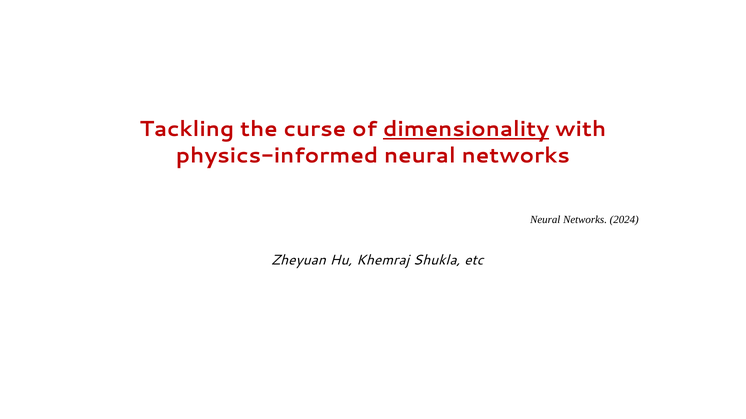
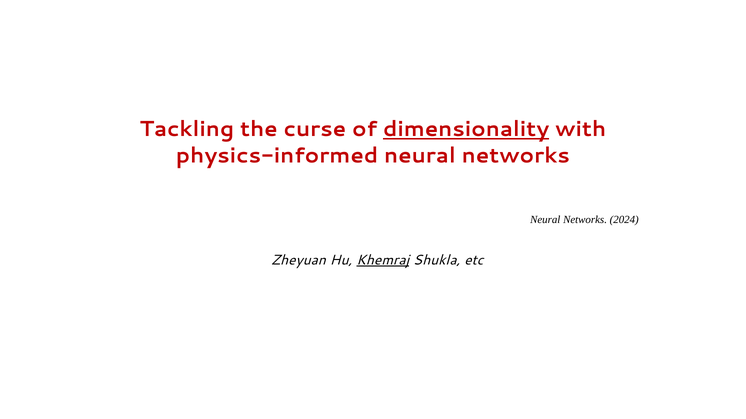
Khemraj underline: none -> present
